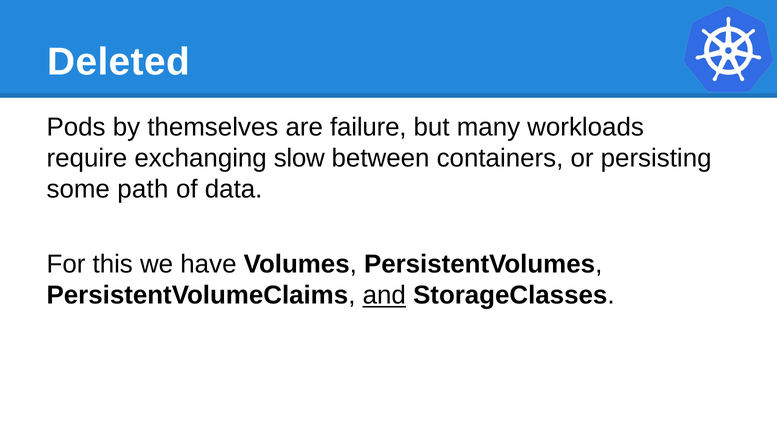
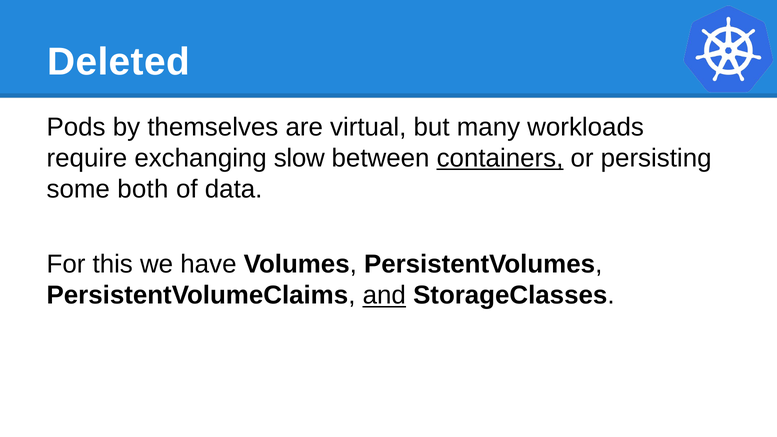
failure: failure -> virtual
containers underline: none -> present
path: path -> both
